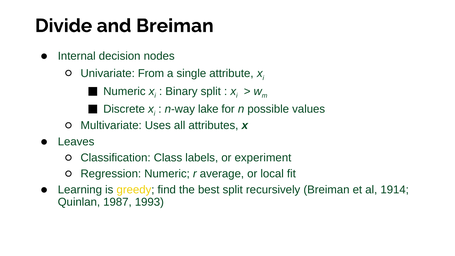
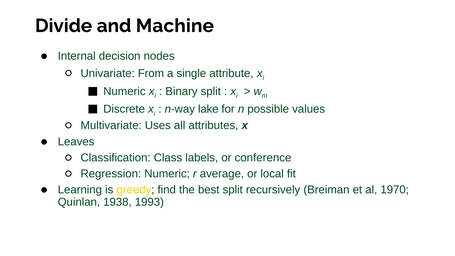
and Breiman: Breiman -> Machine
experiment: experiment -> conference
1914: 1914 -> 1970
1987: 1987 -> 1938
